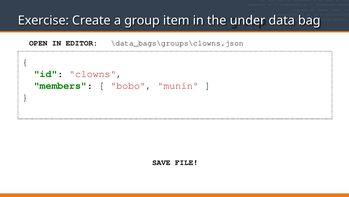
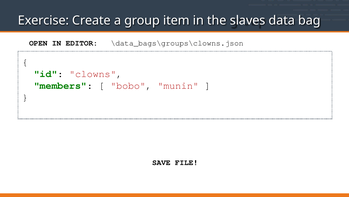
under: under -> slaves
